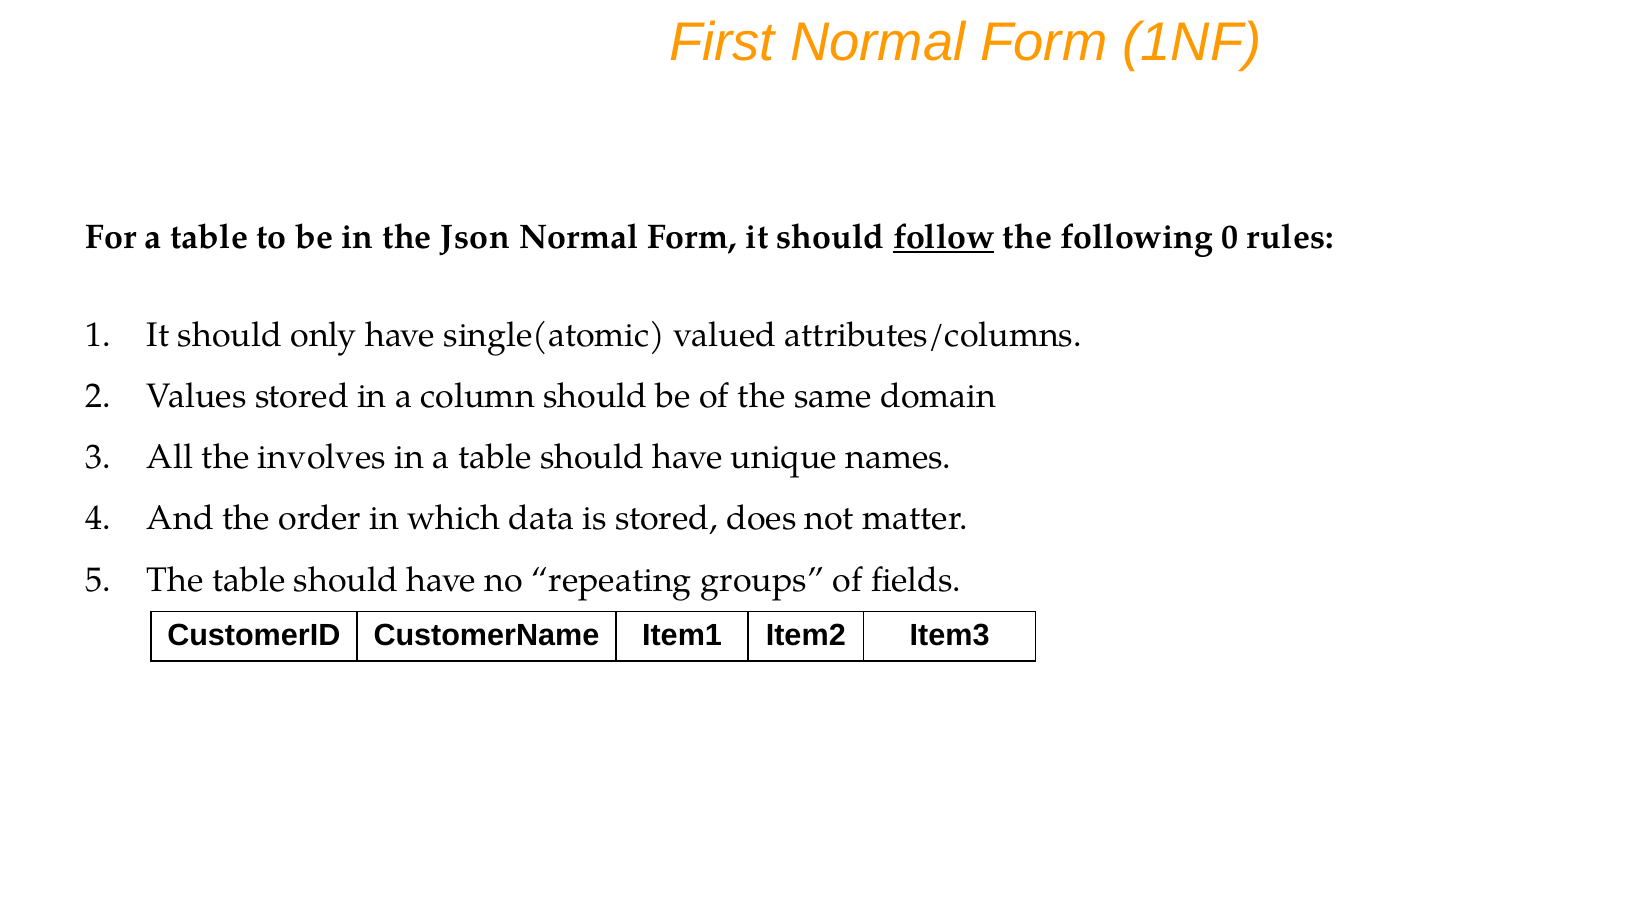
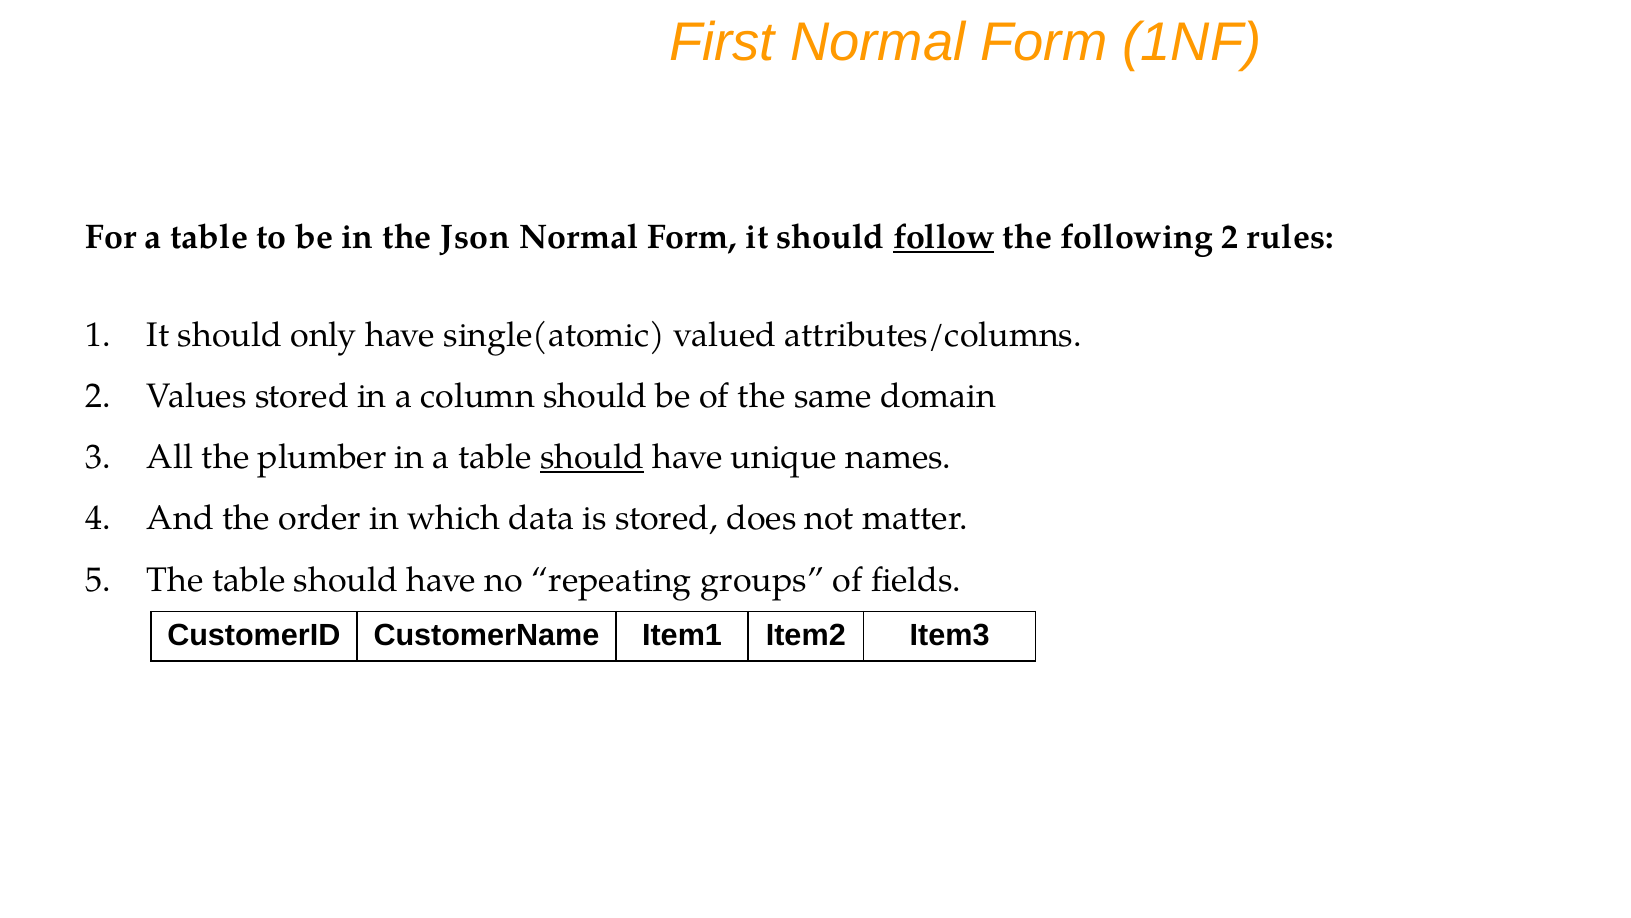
following 0: 0 -> 2
involves: involves -> plumber
should at (592, 457) underline: none -> present
